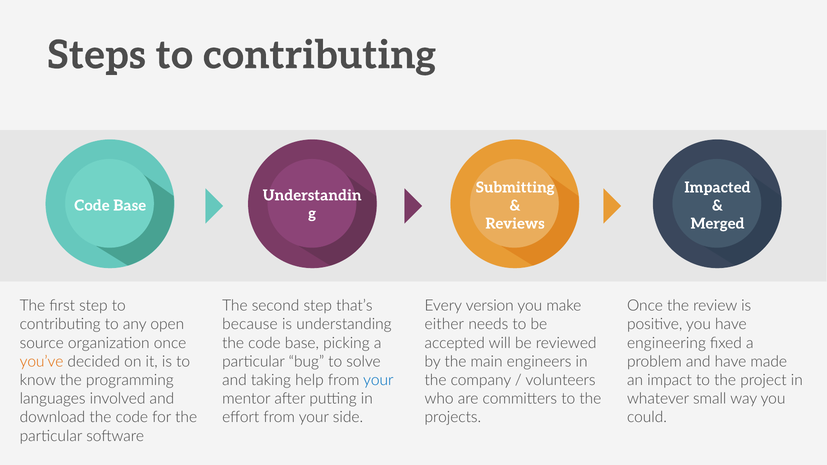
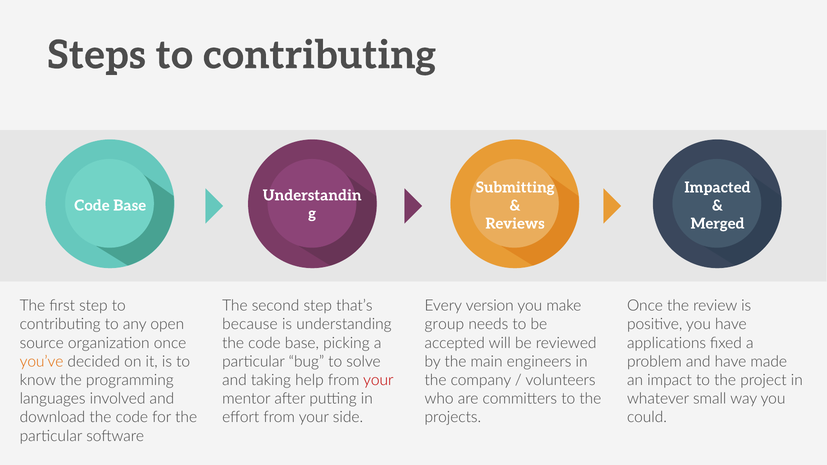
either: either -> group
engineering: engineering -> applications
your at (378, 380) colour: blue -> red
